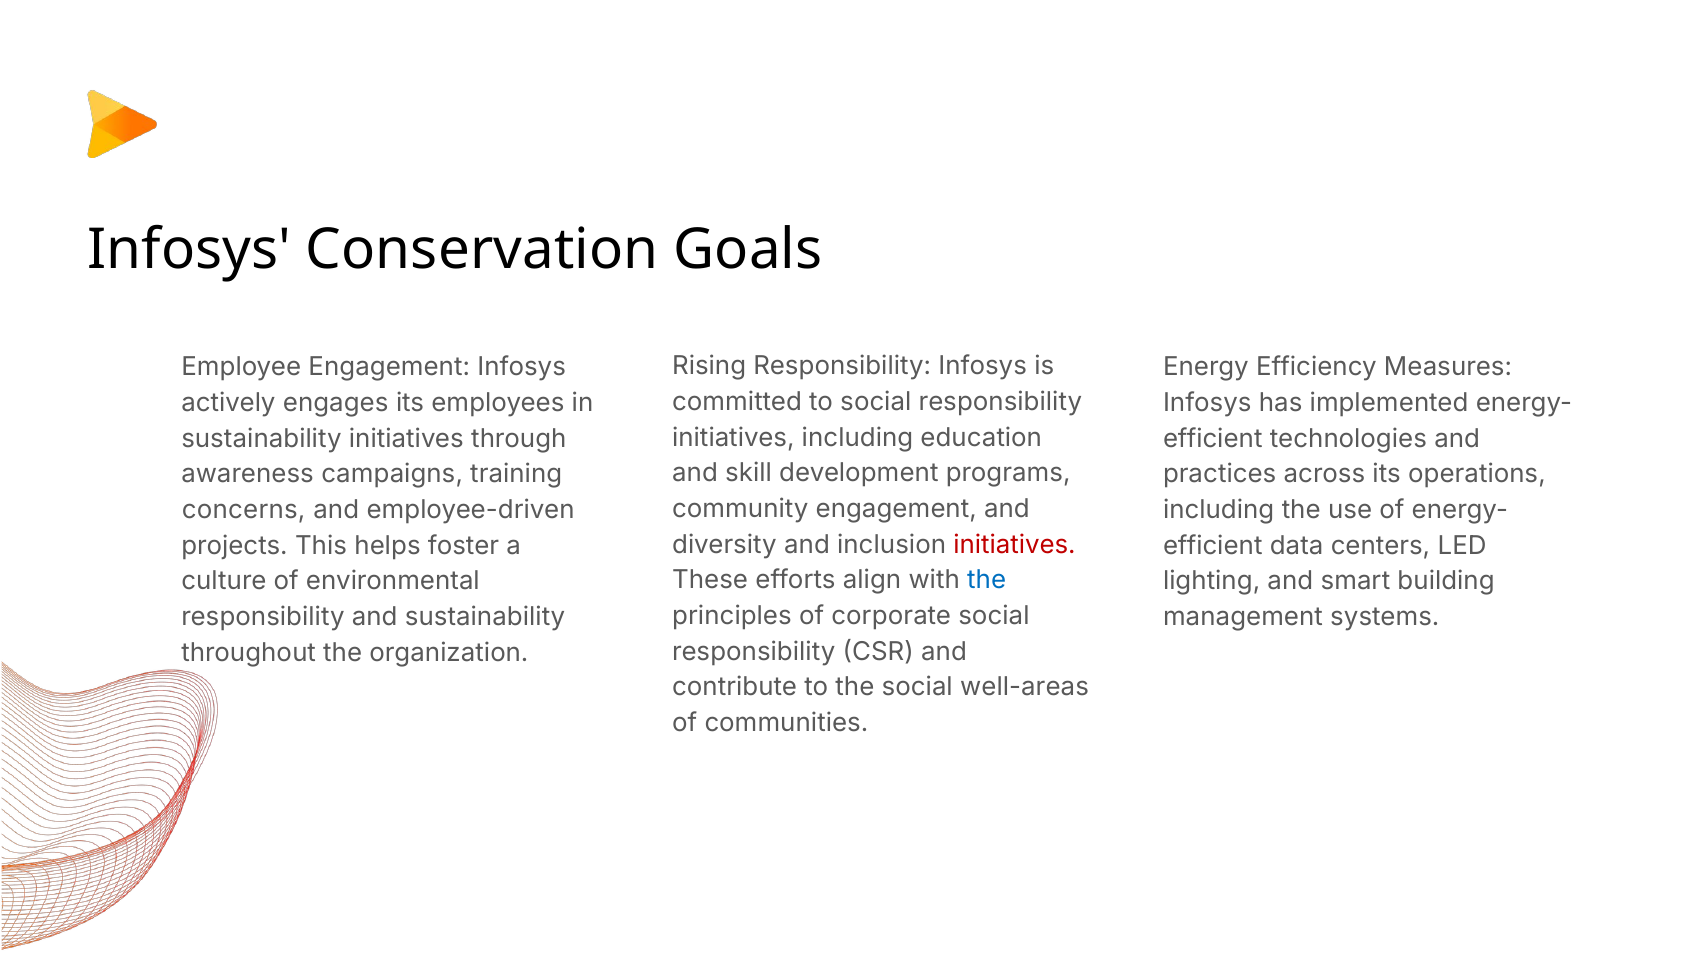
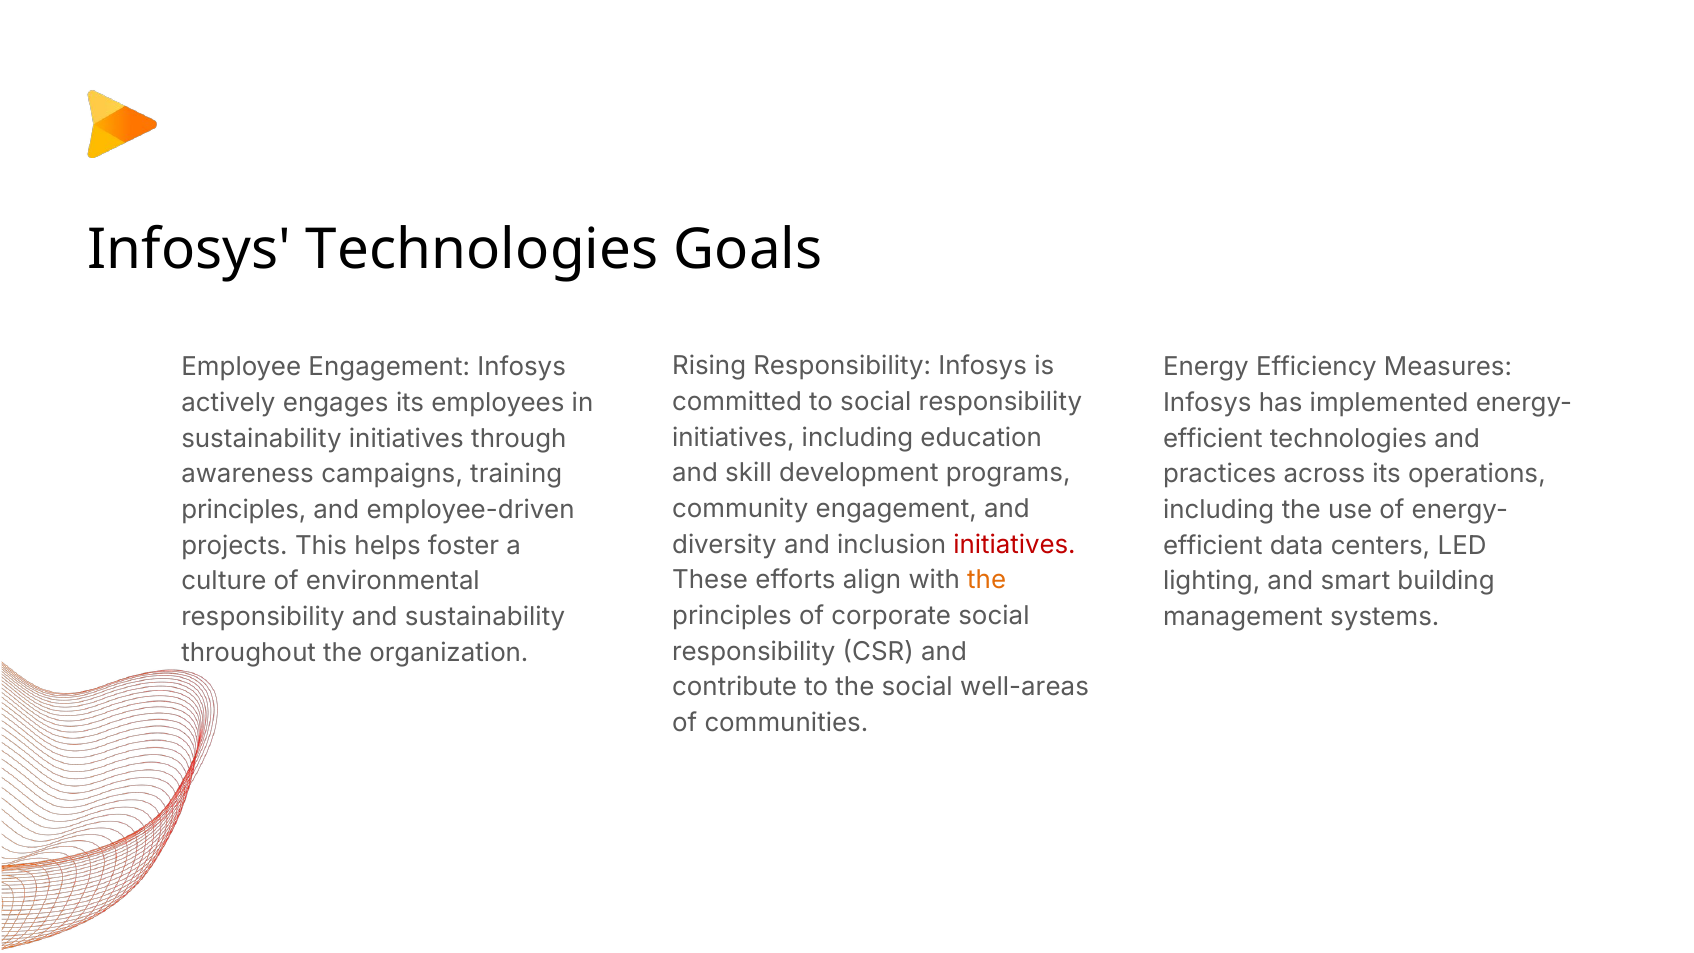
Infosys Conservation: Conservation -> Technologies
concerns at (244, 510): concerns -> principles
the at (987, 580) colour: blue -> orange
